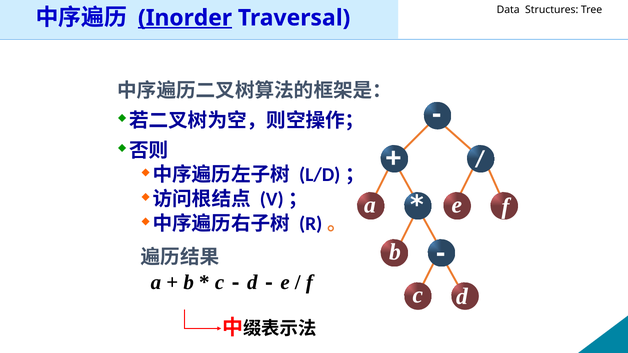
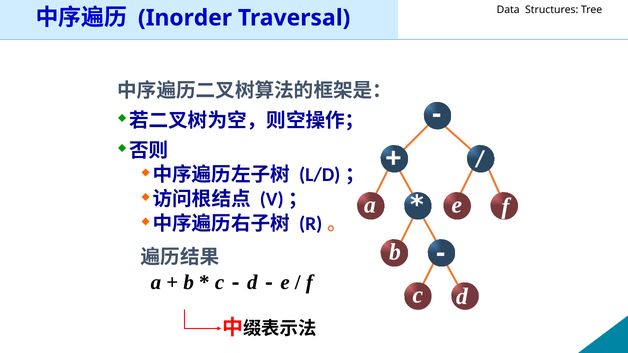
Inorder underline: present -> none
